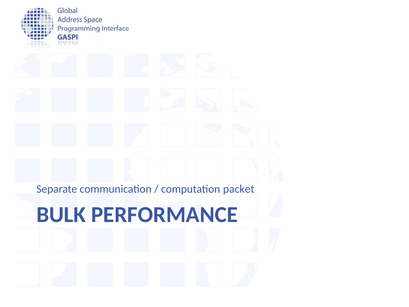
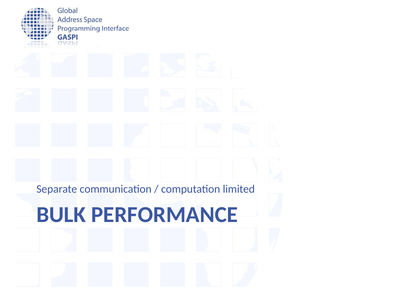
packet: packet -> limited
